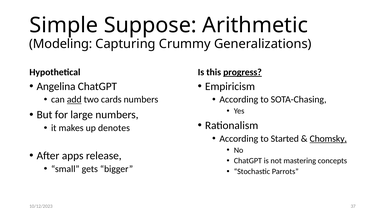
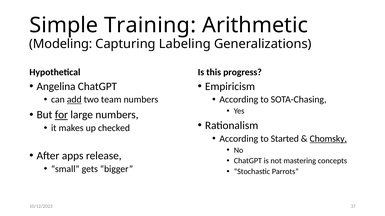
Suppose: Suppose -> Training
Crummy: Crummy -> Labeling
progress underline: present -> none
cards: cards -> team
for underline: none -> present
denotes: denotes -> checked
